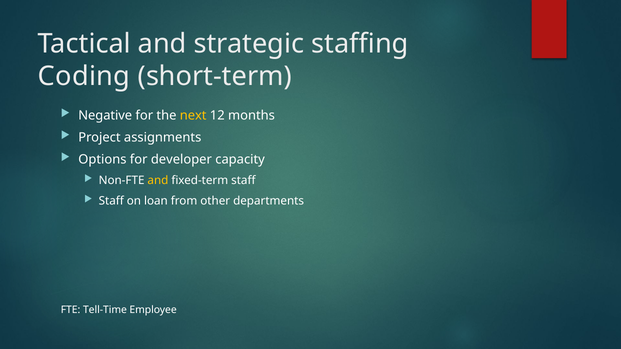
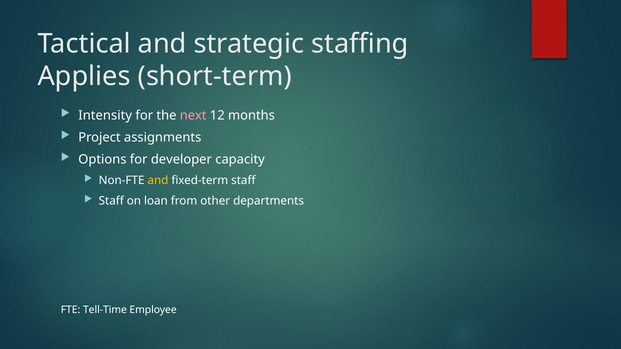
Coding: Coding -> Applies
Negative: Negative -> Intensity
next colour: yellow -> pink
